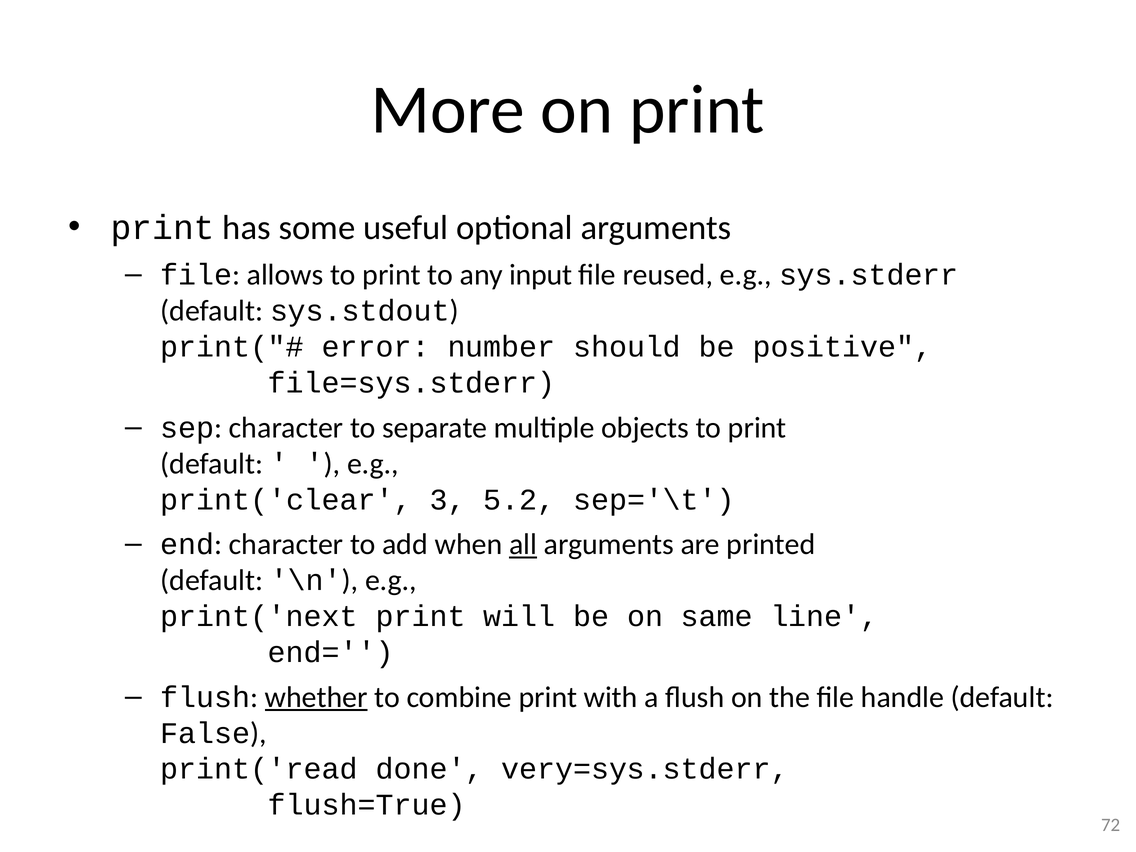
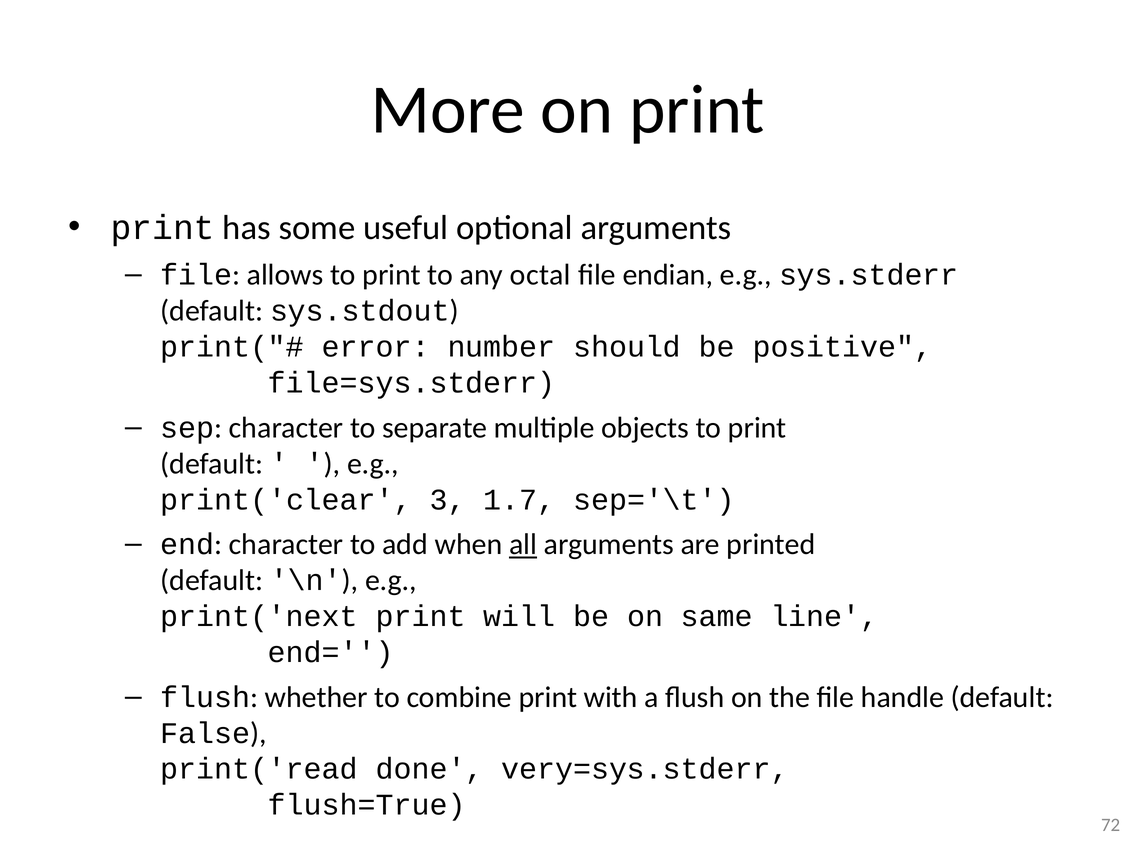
input: input -> octal
reused: reused -> endian
5.2: 5.2 -> 1.7
whether underline: present -> none
